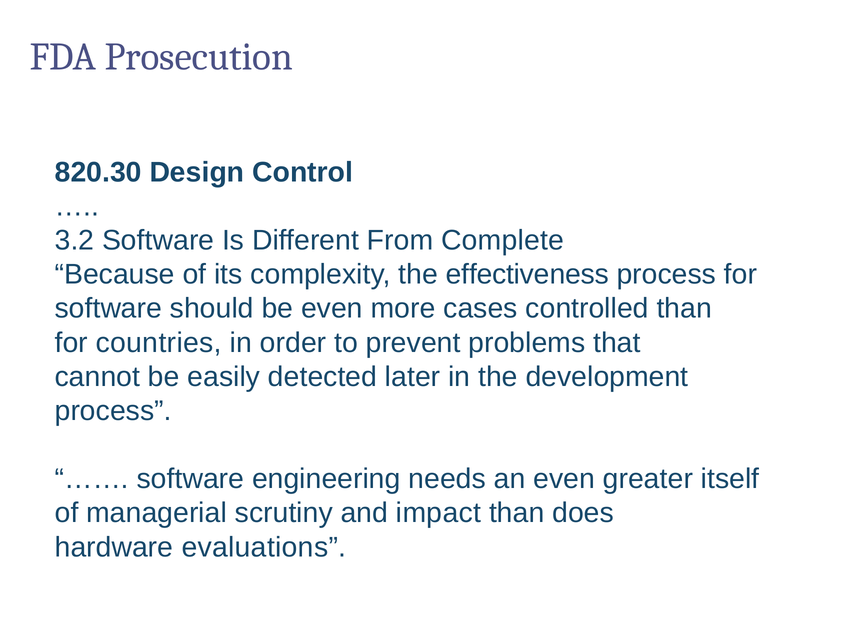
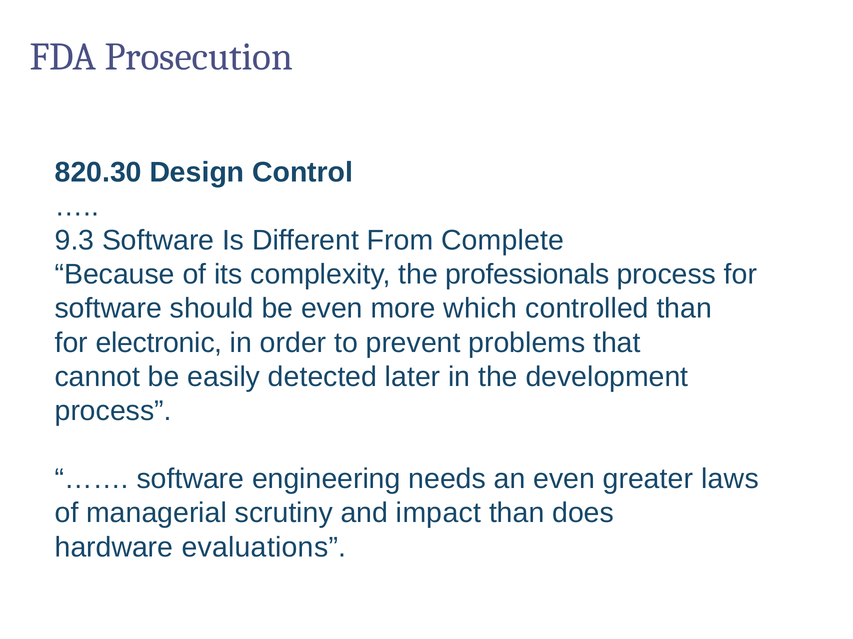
3.2: 3.2 -> 9.3
effectiveness: effectiveness -> professionals
cases: cases -> which
countries: countries -> electronic
itself: itself -> laws
